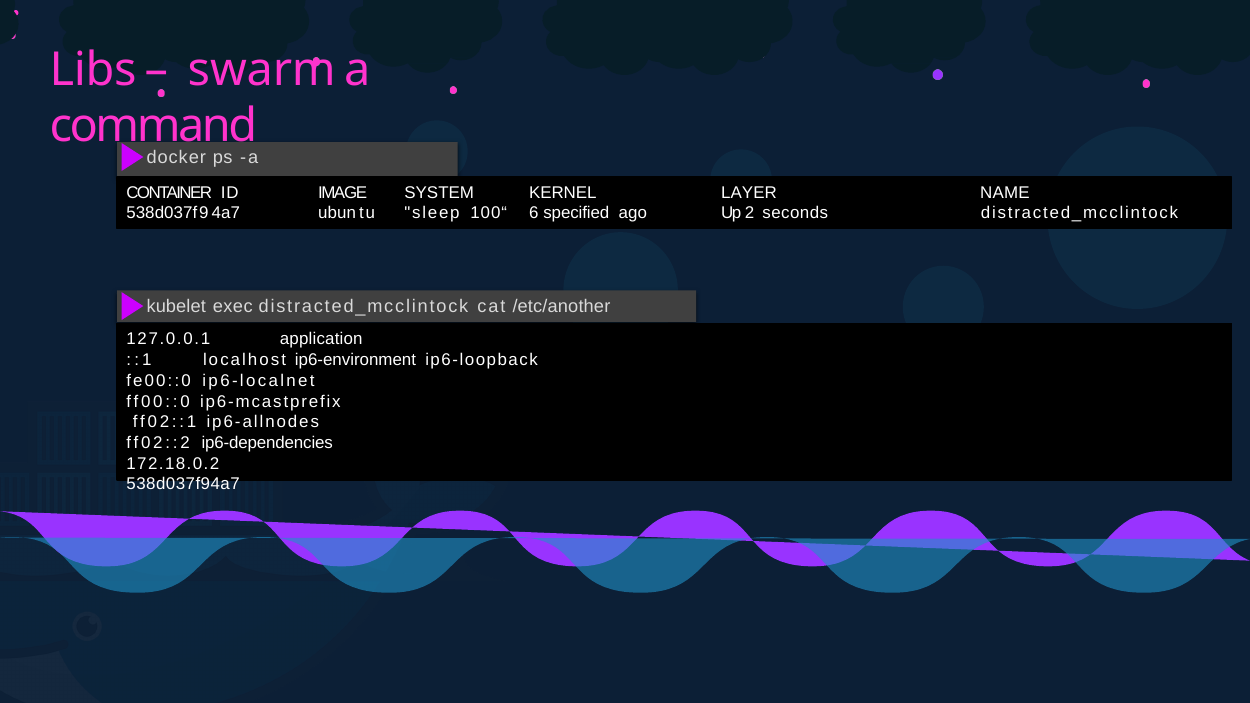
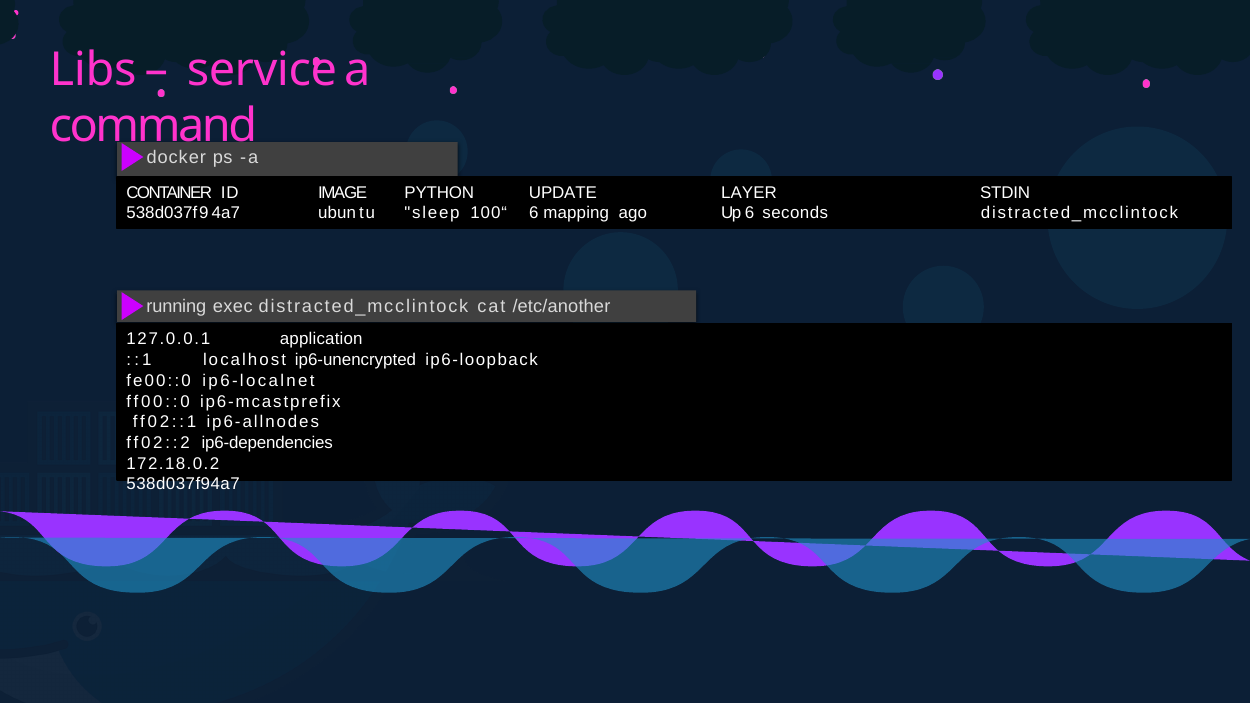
swarm: swarm -> service
SYSTEM: SYSTEM -> PYTHON
KERNEL: KERNEL -> UPDATE
NAME: NAME -> STDIN
specified: specified -> mapping
Up 2: 2 -> 6
kubelet: kubelet -> running
ip6-environment: ip6-environment -> ip6-unencrypted
